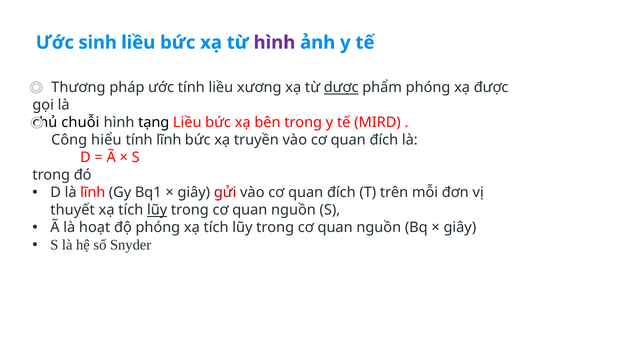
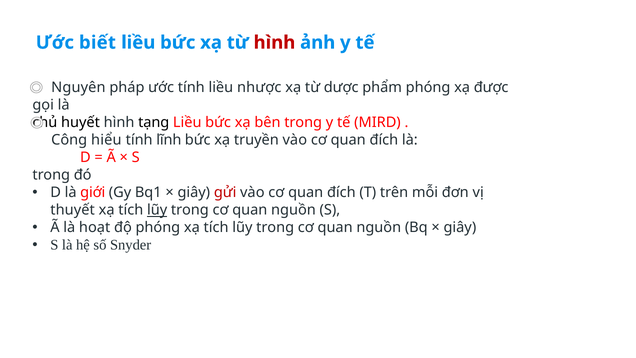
sinh: sinh -> biết
hình at (274, 43) colour: purple -> red
Thương: Thương -> Nguyên
xương: xương -> nhược
dược underline: present -> none
chuỗi: chuỗi -> huyết
là lĩnh: lĩnh -> giới
